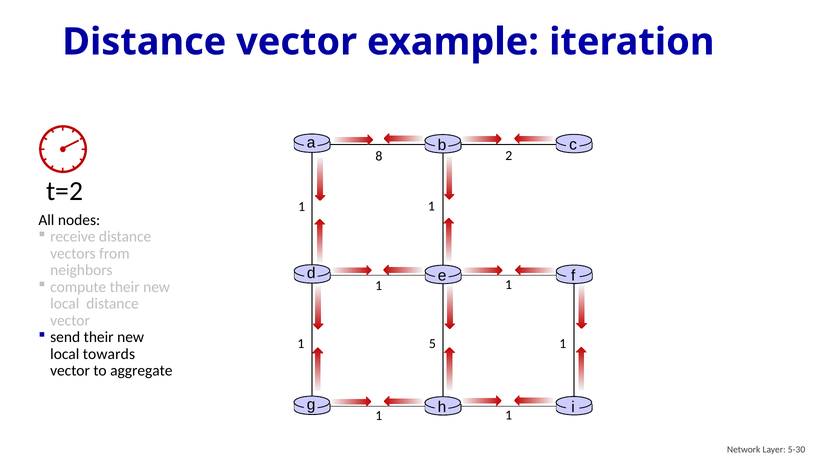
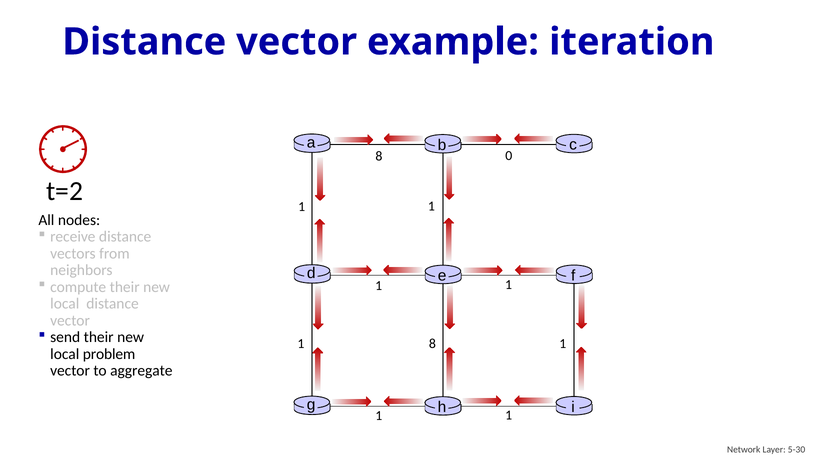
2: 2 -> 0
5 at (432, 344): 5 -> 8
towards: towards -> problem
